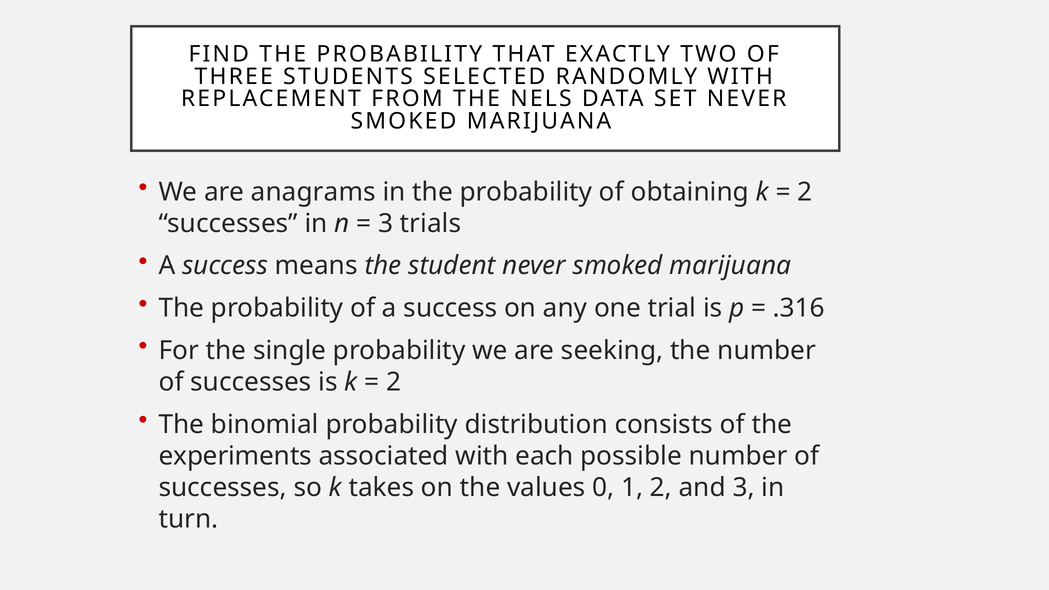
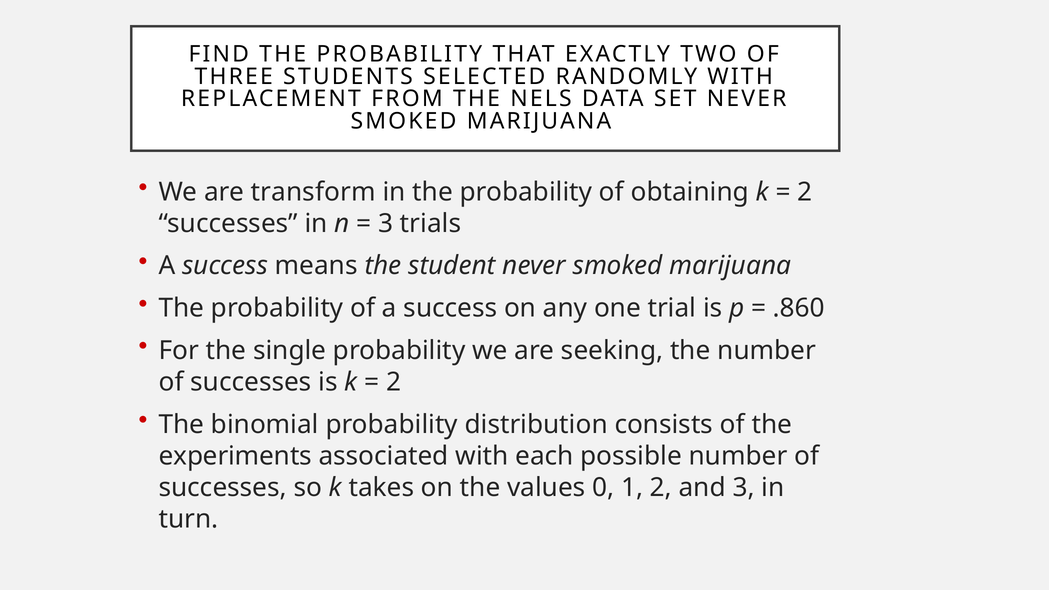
anagrams: anagrams -> transform
.316: .316 -> .860
